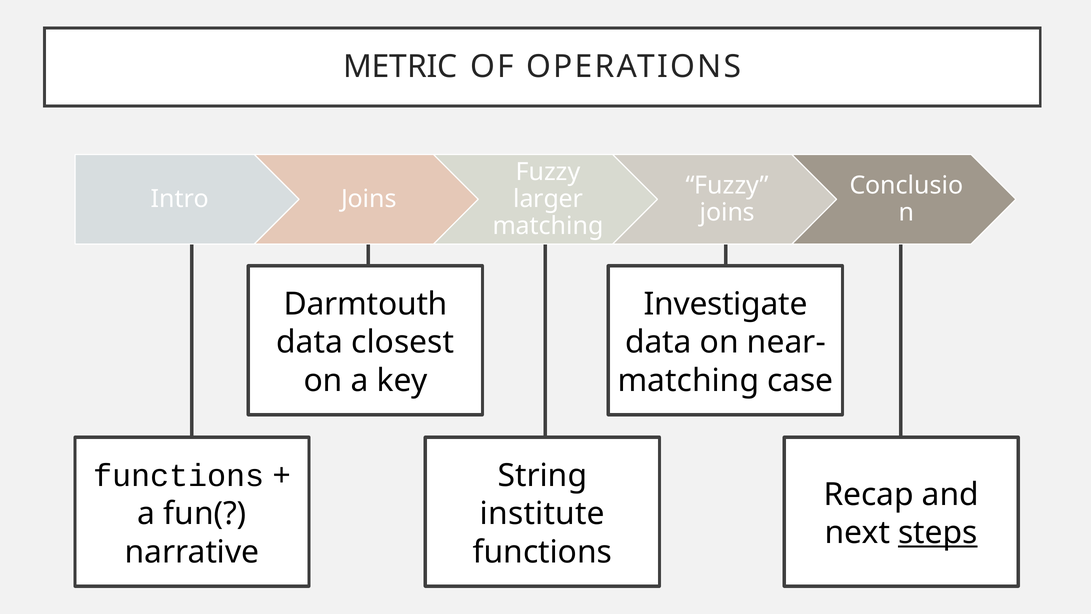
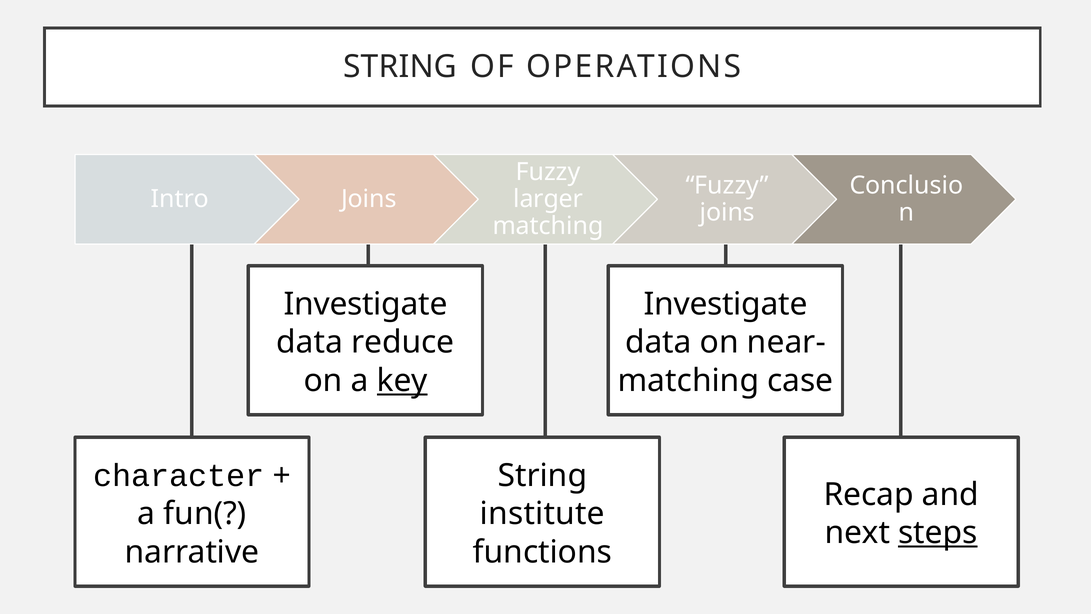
METRIC at (400, 67): METRIC -> STRING
Darmtouth at (366, 304): Darmtouth -> Investigate
closest: closest -> reduce
key underline: none -> present
functions at (179, 475): functions -> character
